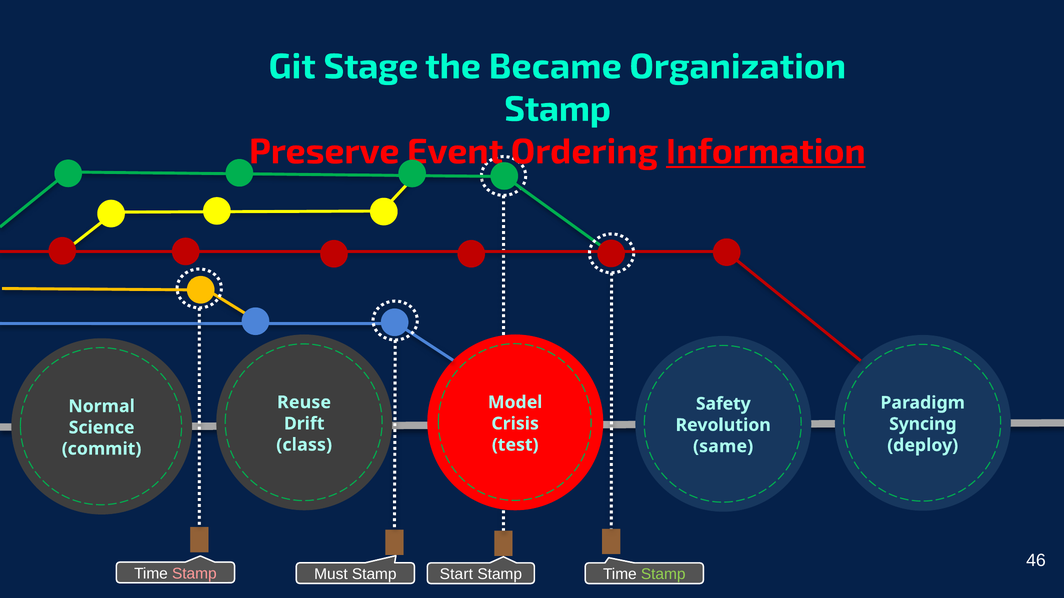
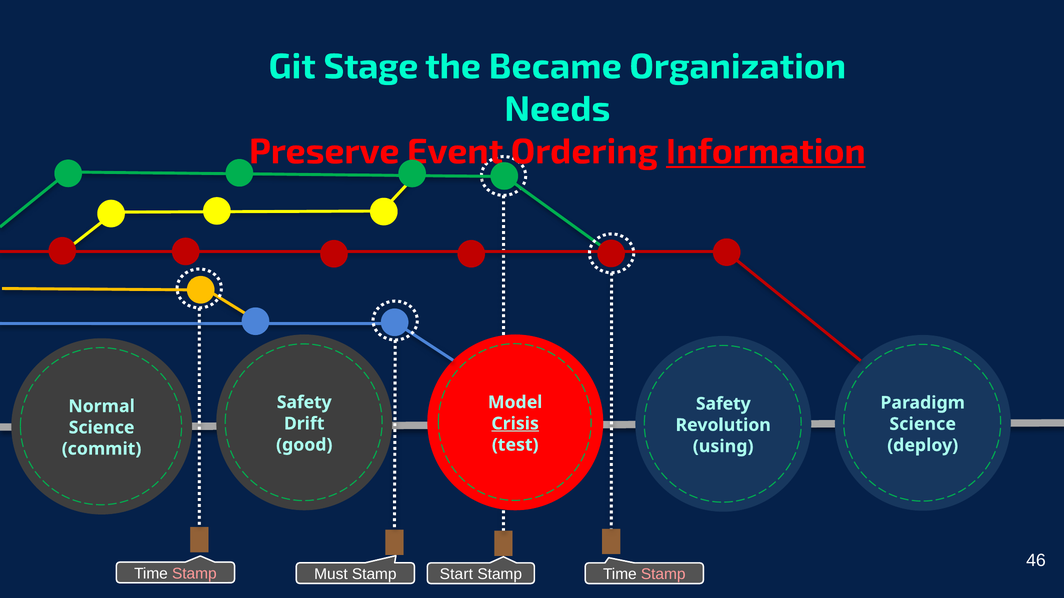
Stamp at (558, 109): Stamp -> Needs
Reuse at (304, 403): Reuse -> Safety
Crisis underline: none -> present
Syncing at (923, 424): Syncing -> Science
class: class -> good
same: same -> using
Stamp at (663, 575) colour: light green -> pink
